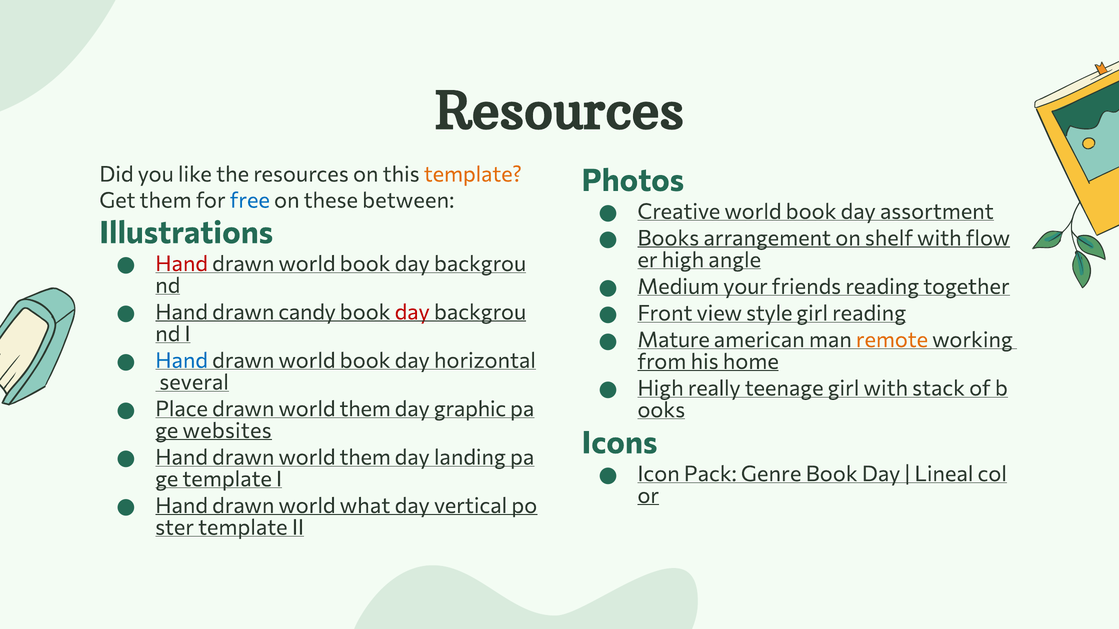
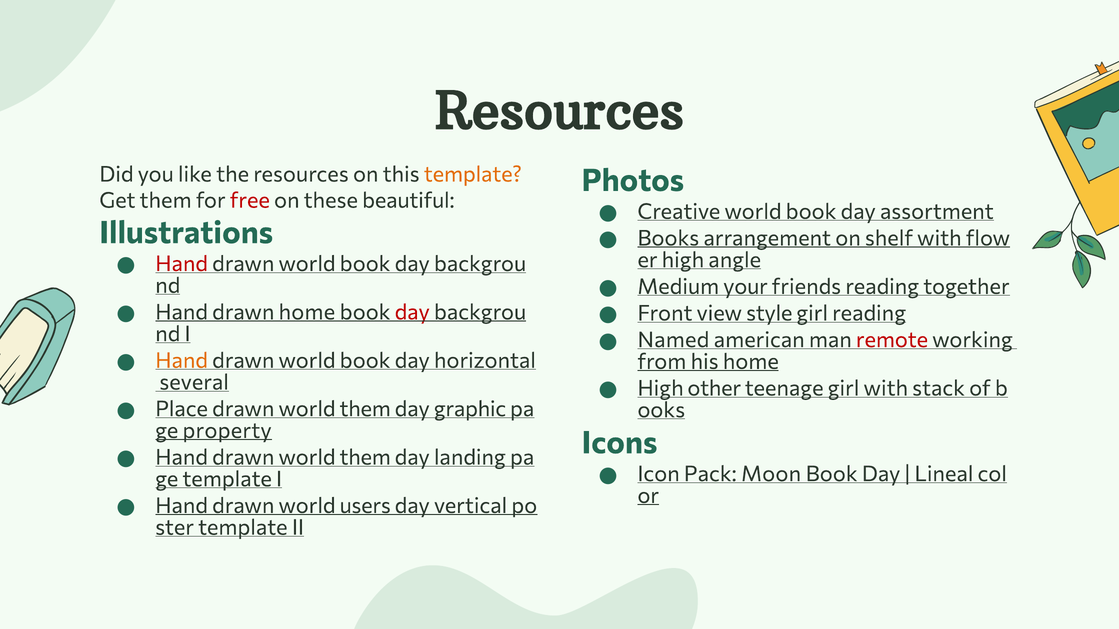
free colour: blue -> red
between: between -> beautiful
drawn candy: candy -> home
Mature: Mature -> Named
remote colour: orange -> red
Hand at (182, 361) colour: blue -> orange
really: really -> other
websites: websites -> property
Genre: Genre -> Moon
what: what -> users
